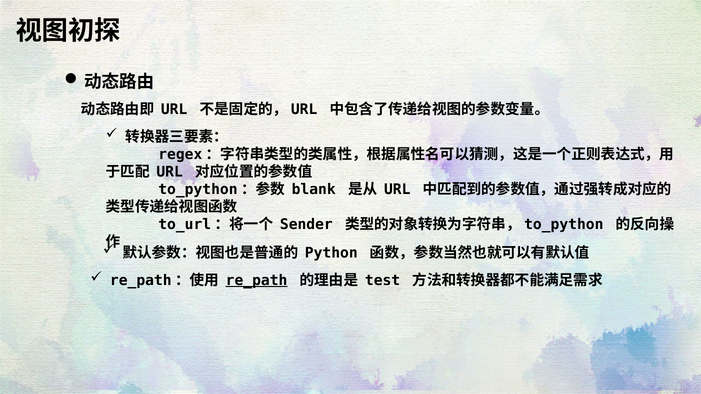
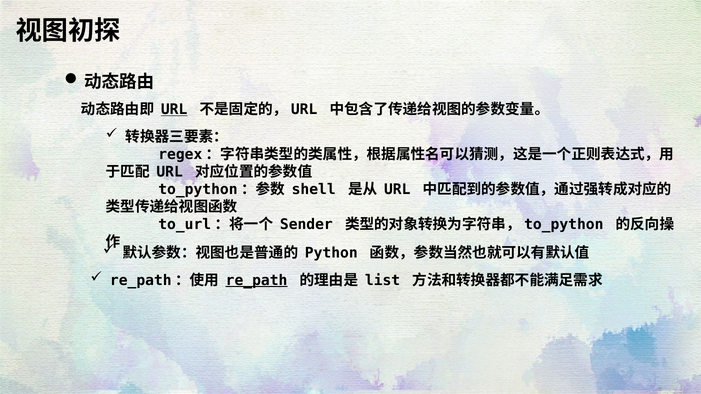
URL at (174, 110) underline: none -> present
blank: blank -> shell
test: test -> list
